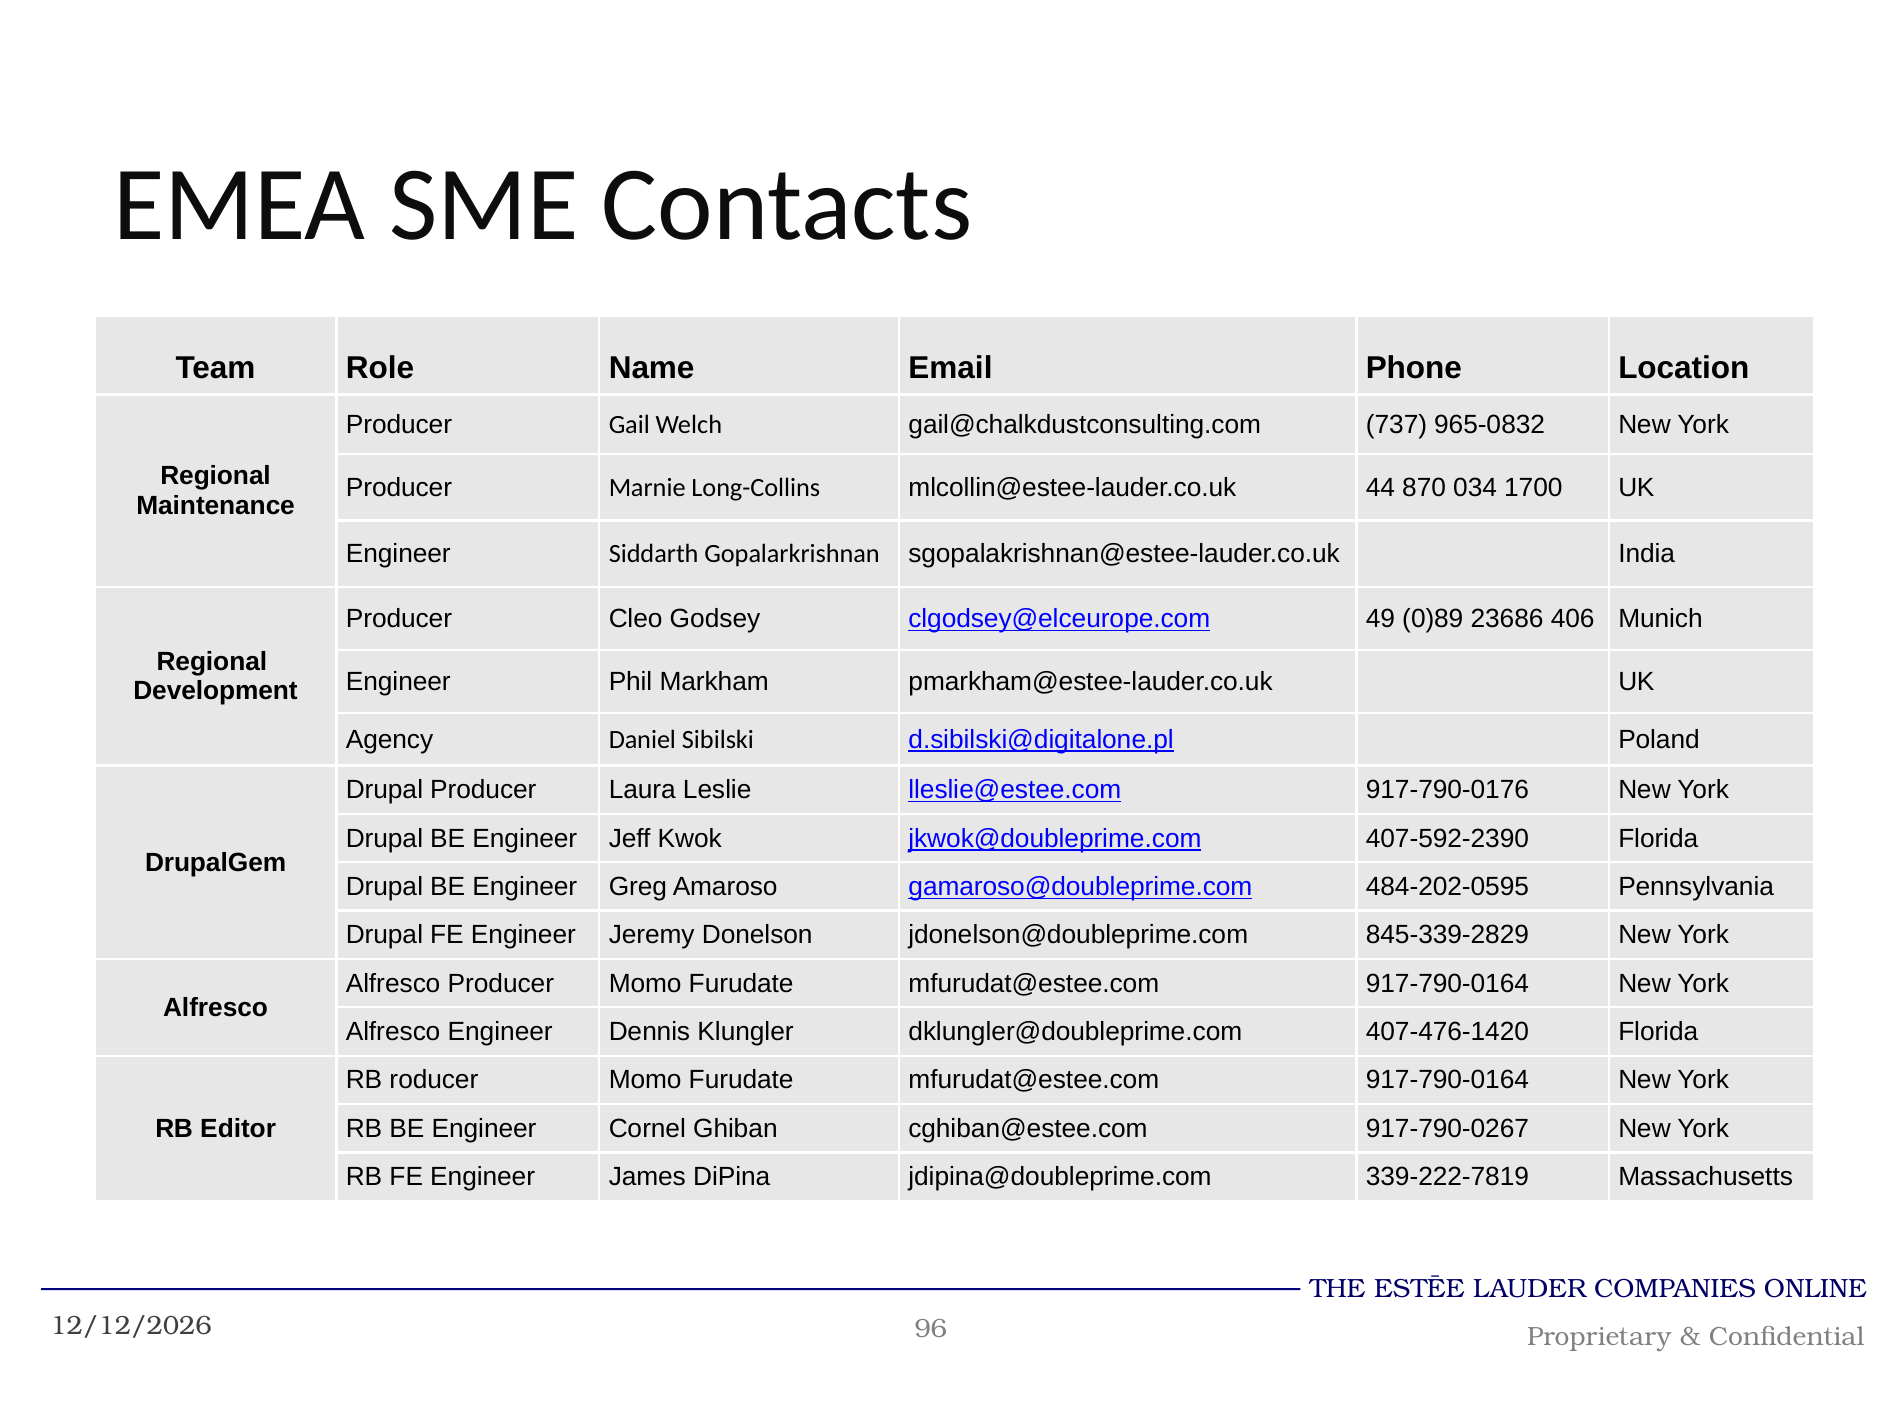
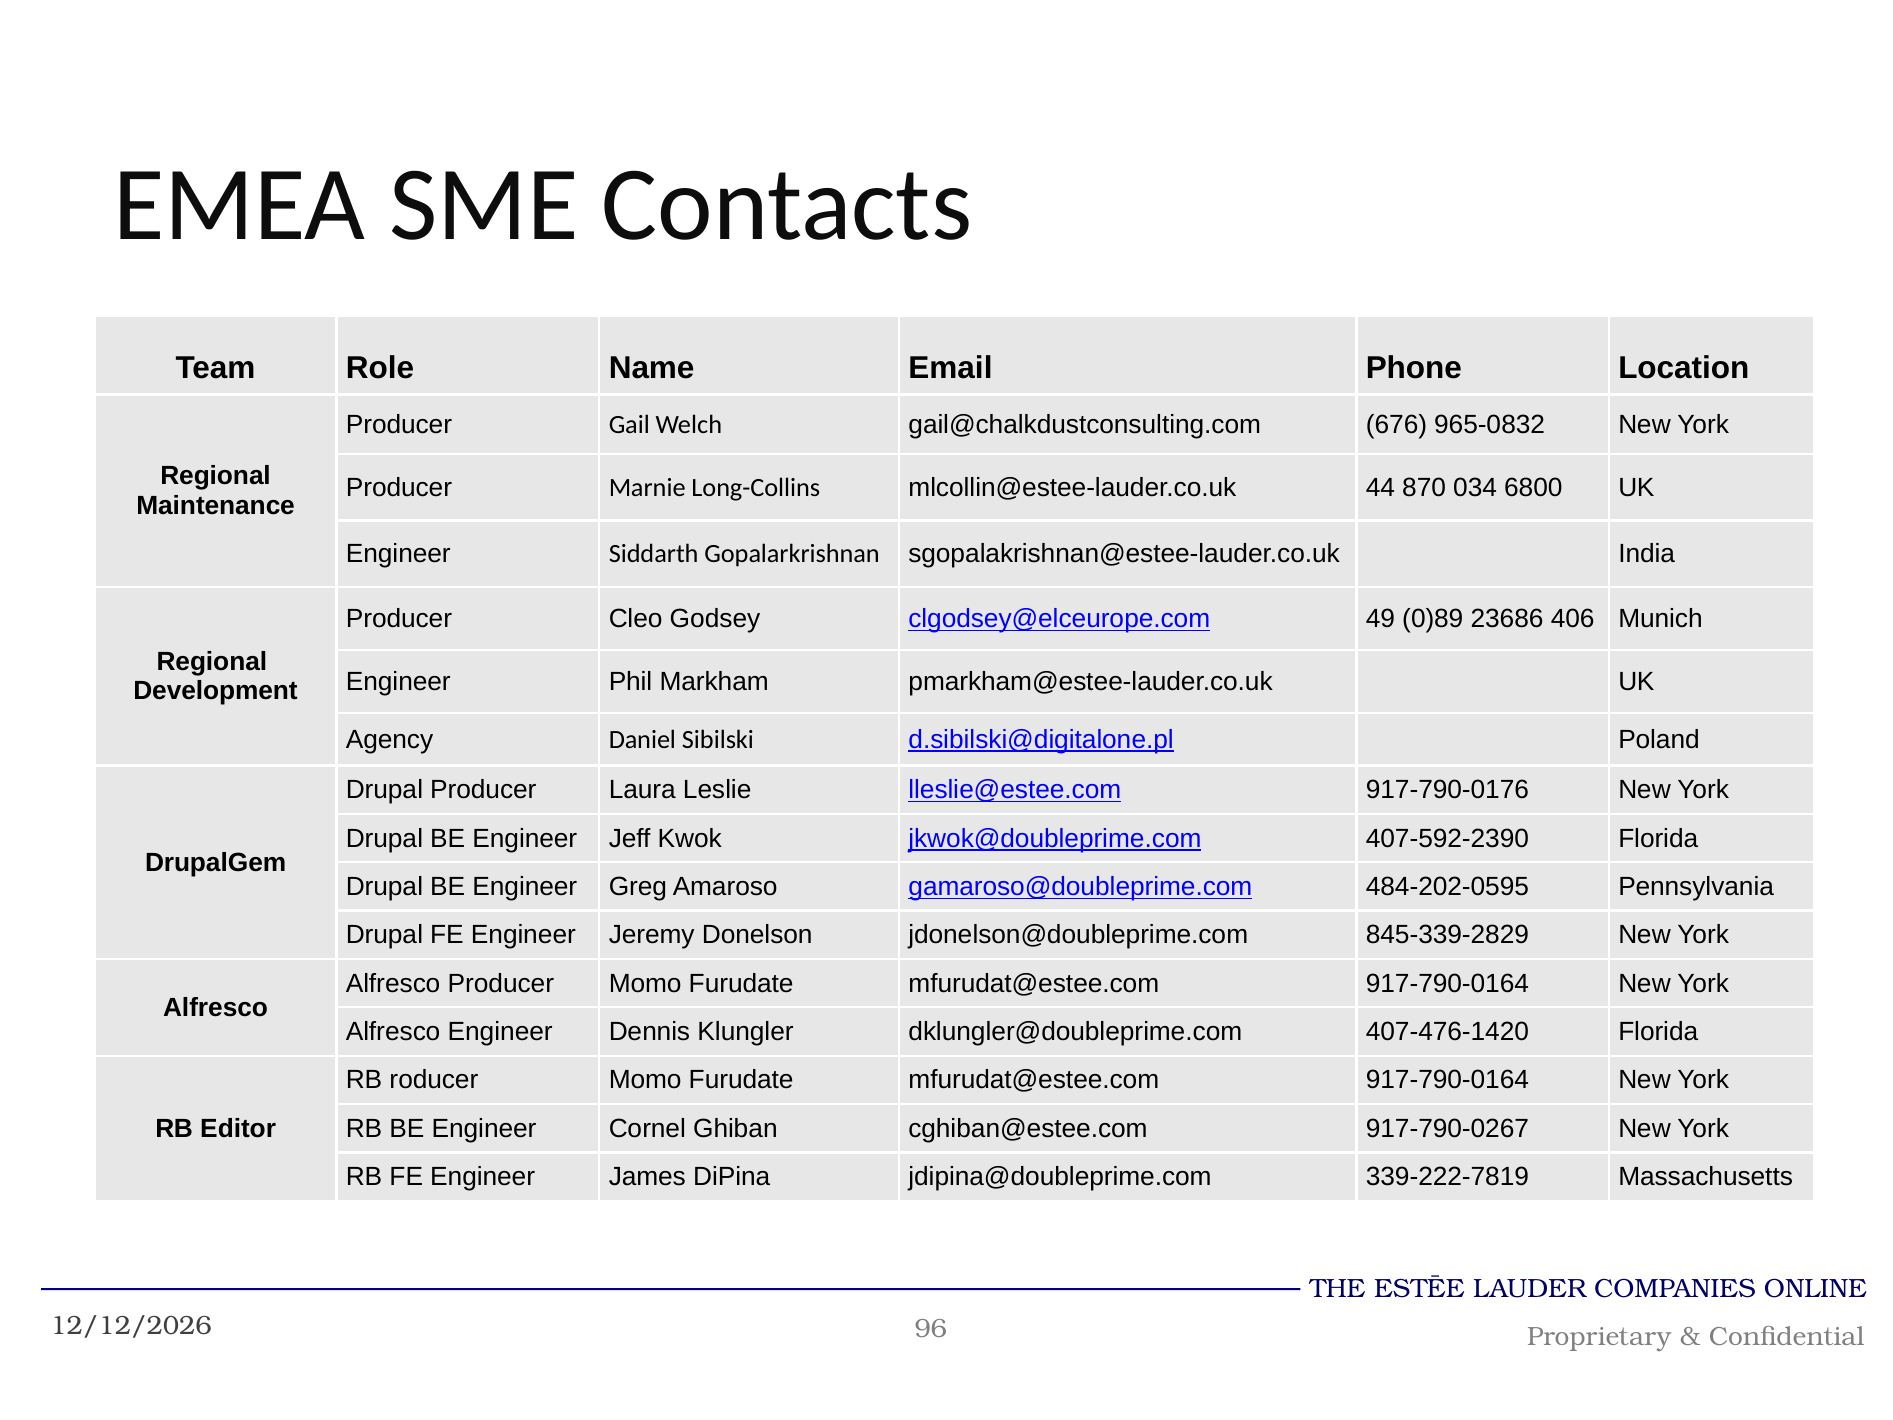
737: 737 -> 676
1700: 1700 -> 6800
